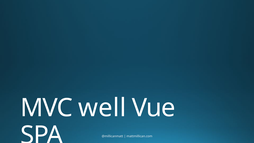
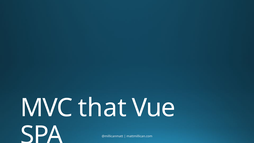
well: well -> that
